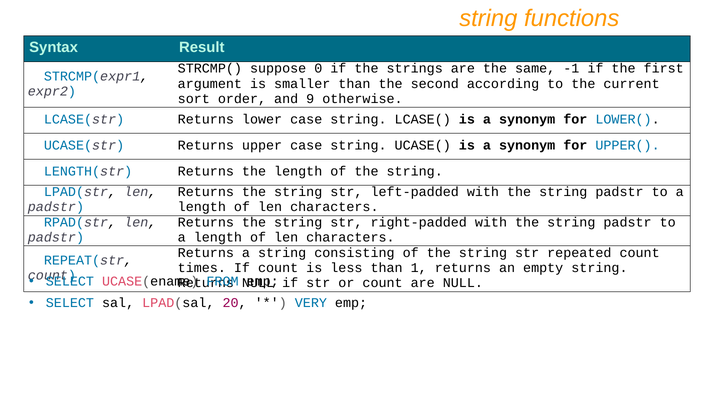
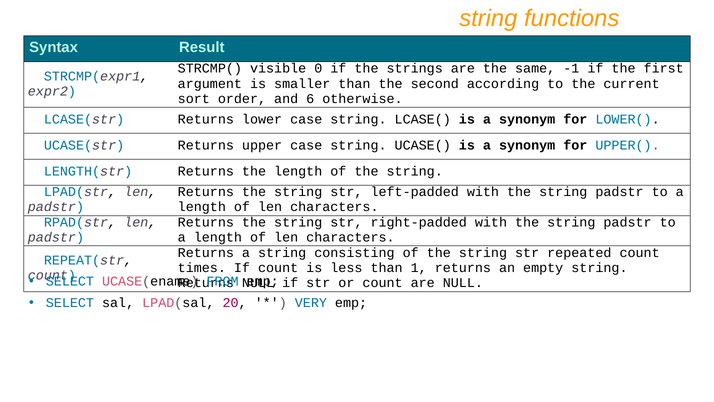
suppose: suppose -> visible
9: 9 -> 6
